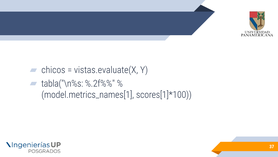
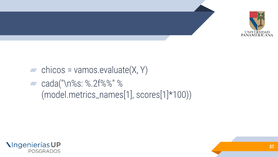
vistas.evaluate(X: vistas.evaluate(X -> vamos.evaluate(X
tabla("\n%s: tabla("\n%s -> cada("\n%s
